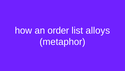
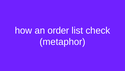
alloys: alloys -> check
